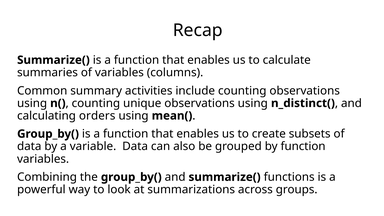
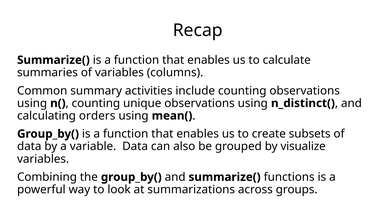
by function: function -> visualize
